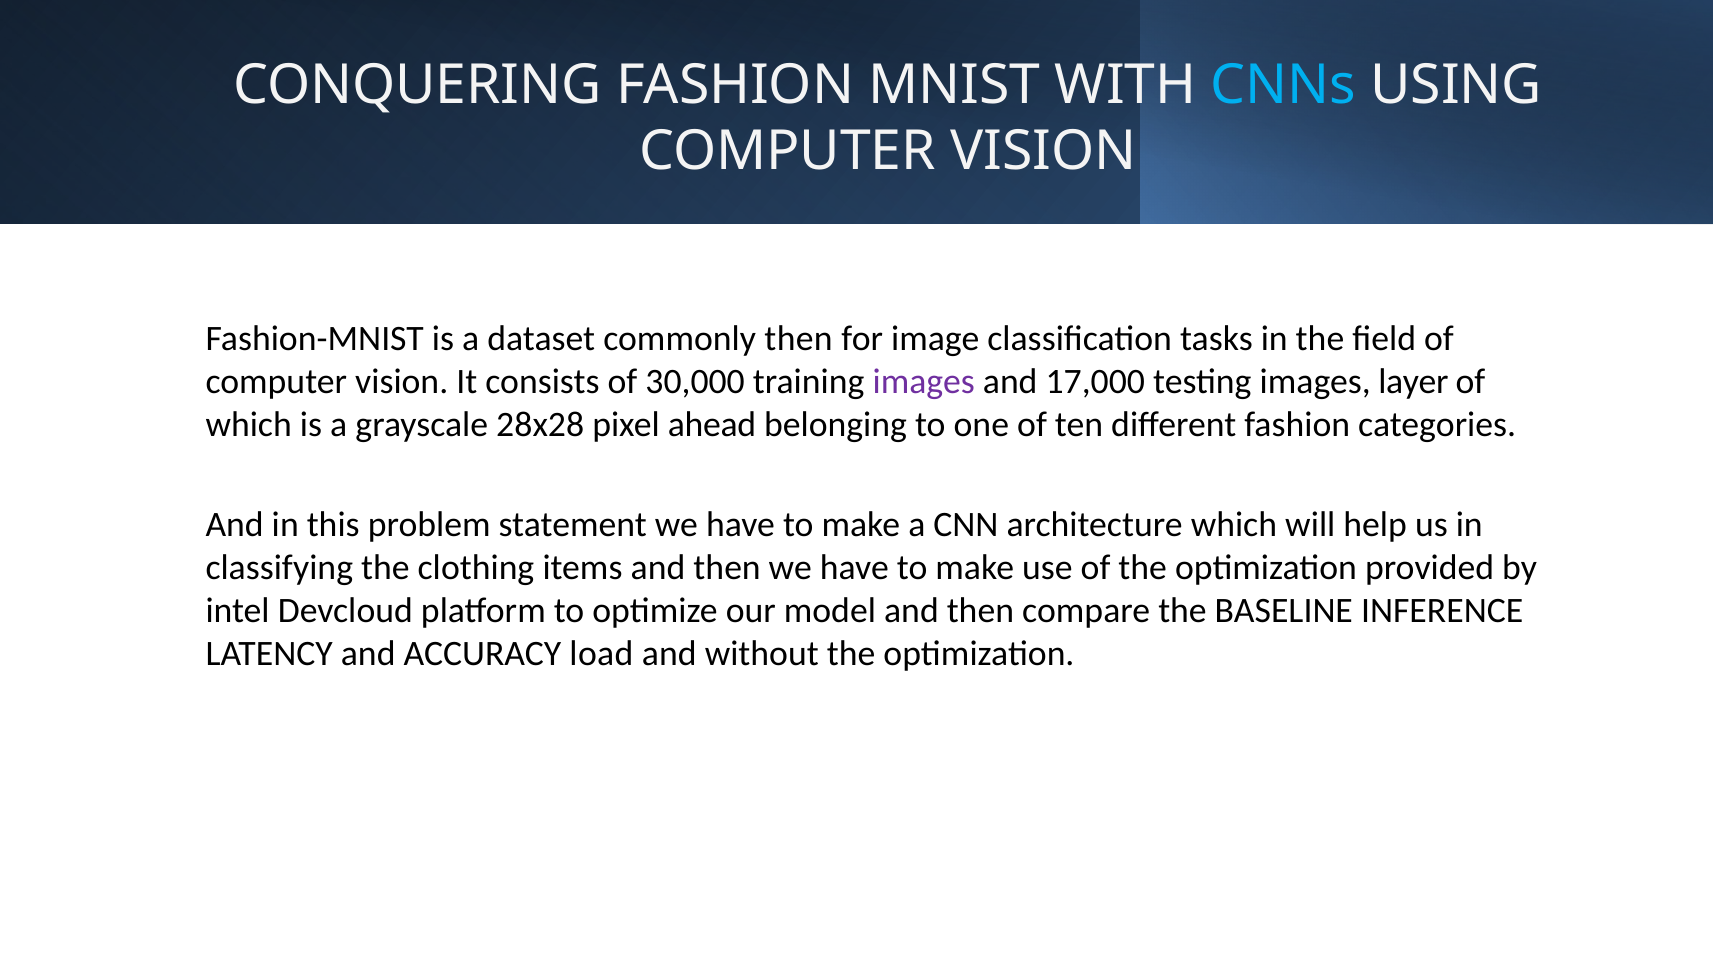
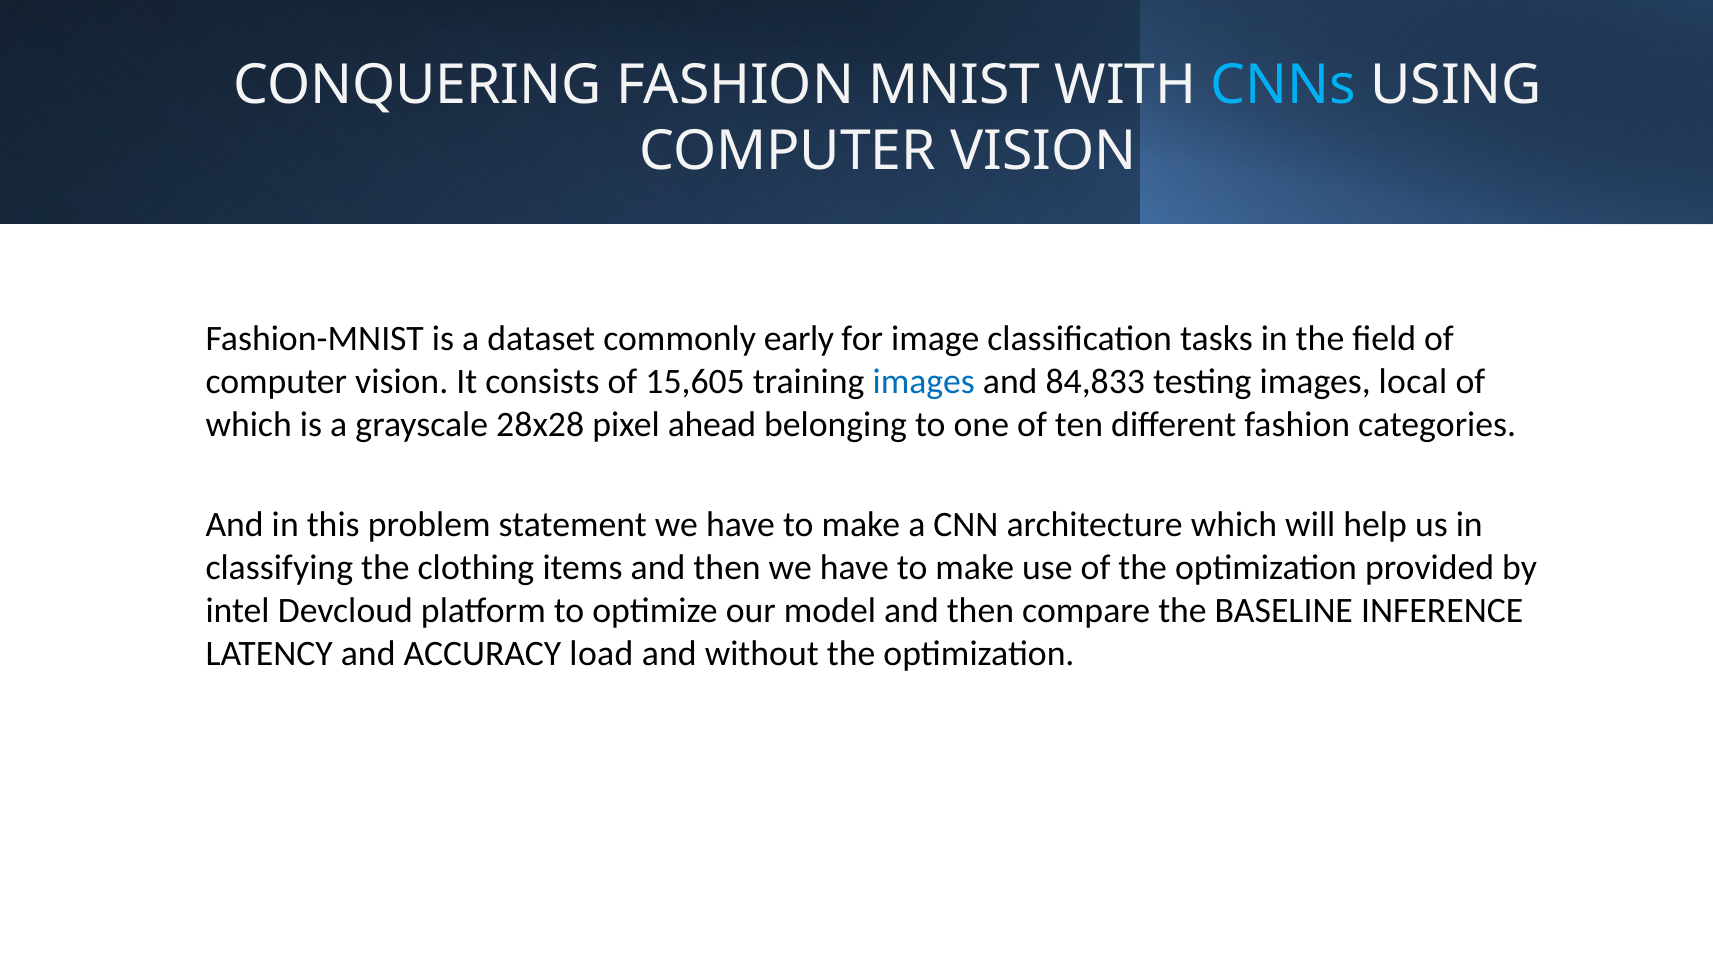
commonly then: then -> early
30,000: 30,000 -> 15,605
images at (924, 382) colour: purple -> blue
17,000: 17,000 -> 84,833
layer: layer -> local
